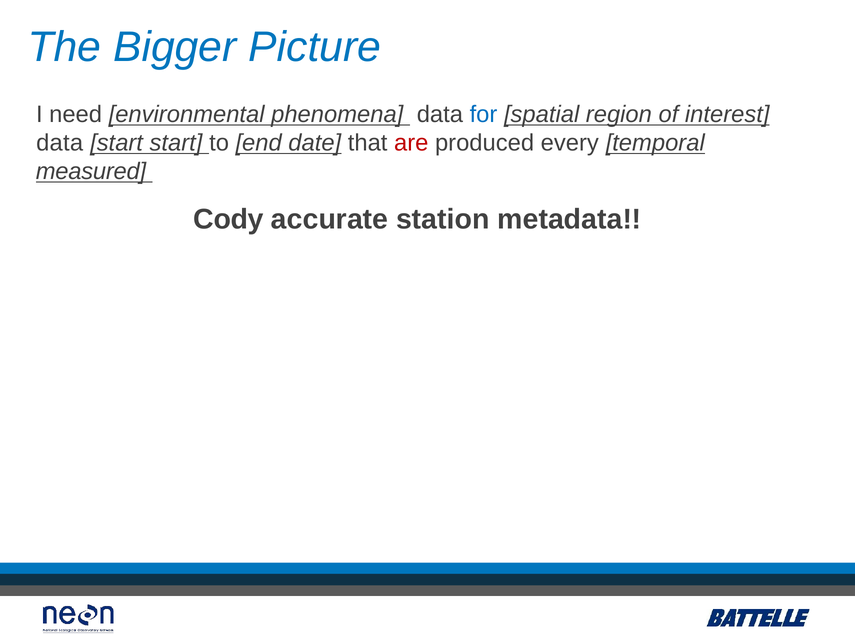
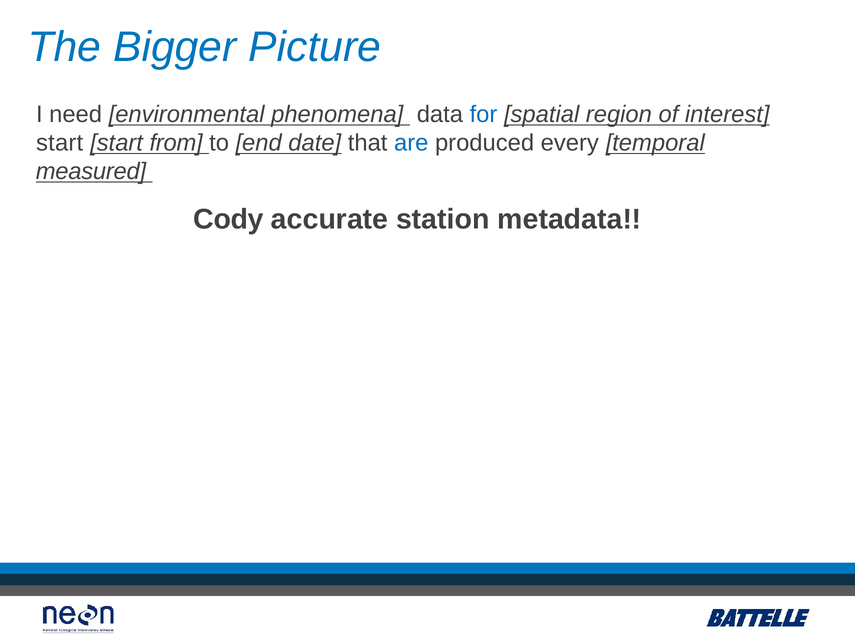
data at (60, 143): data -> start
start start: start -> from
are colour: red -> blue
